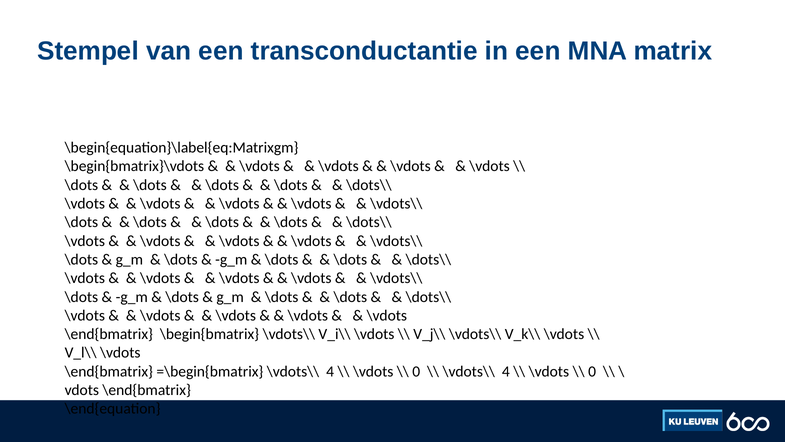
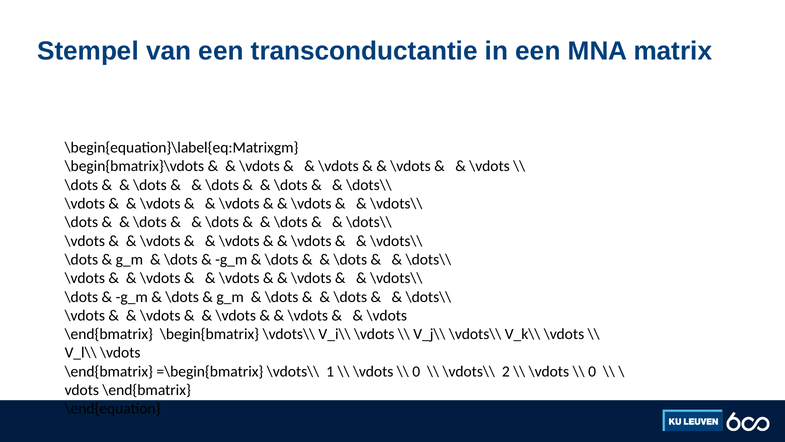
=\begin{bmatrix \vdots\\ 4: 4 -> 1
4 at (506, 371): 4 -> 2
